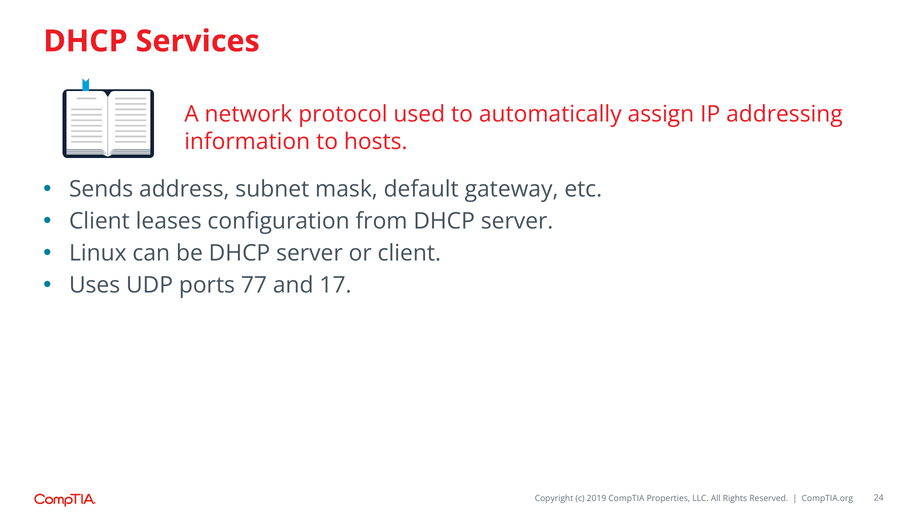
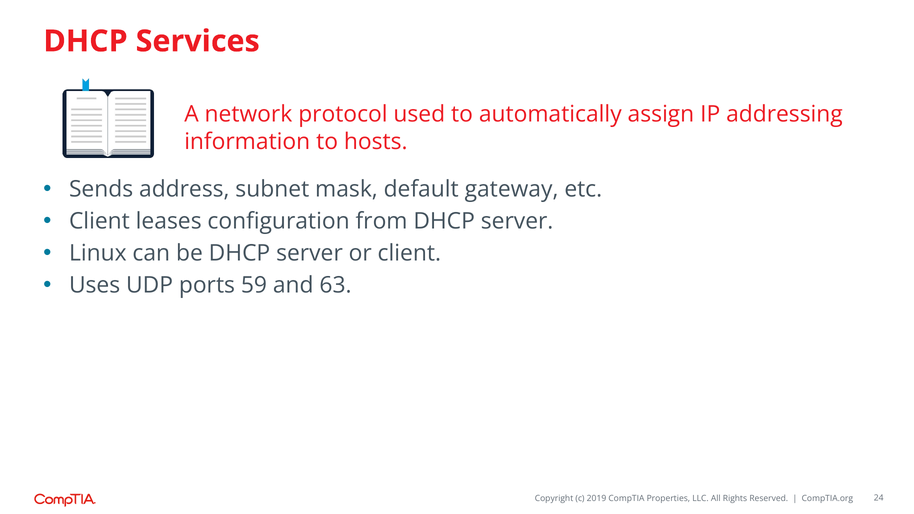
77: 77 -> 59
17: 17 -> 63
